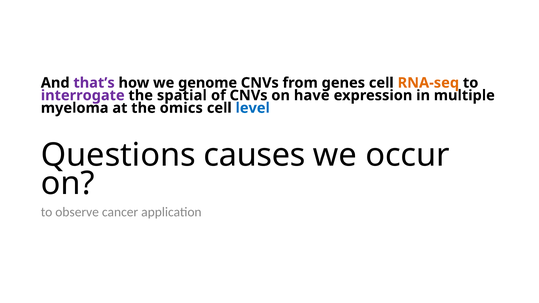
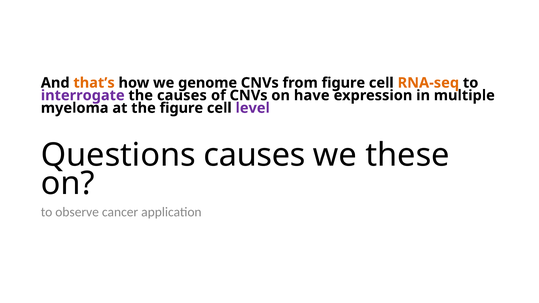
that’s colour: purple -> orange
from genes: genes -> figure
the spatial: spatial -> causes
the omics: omics -> figure
level colour: blue -> purple
occur: occur -> these
